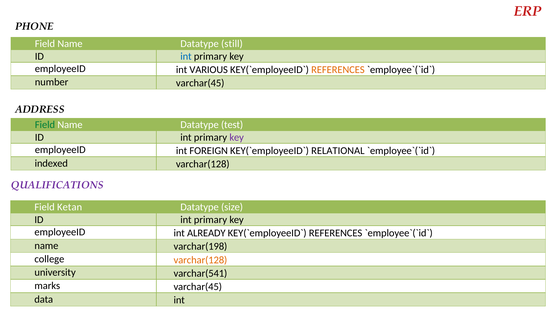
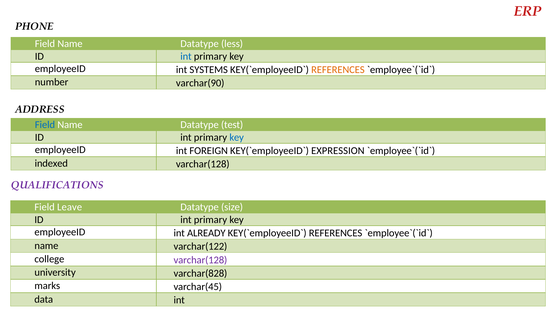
still: still -> less
VARIOUS: VARIOUS -> SYSTEMS
number varchar(45: varchar(45 -> varchar(90
Field at (45, 125) colour: green -> blue
key at (237, 137) colour: purple -> blue
RELATIONAL: RELATIONAL -> EXPRESSION
Ketan: Ketan -> Leave
varchar(198: varchar(198 -> varchar(122
varchar(128 at (200, 260) colour: orange -> purple
varchar(541: varchar(541 -> varchar(828
